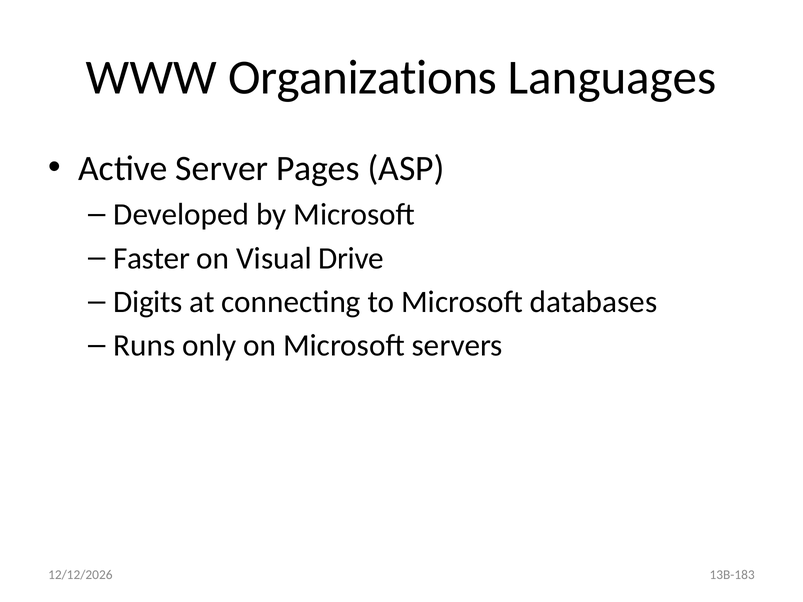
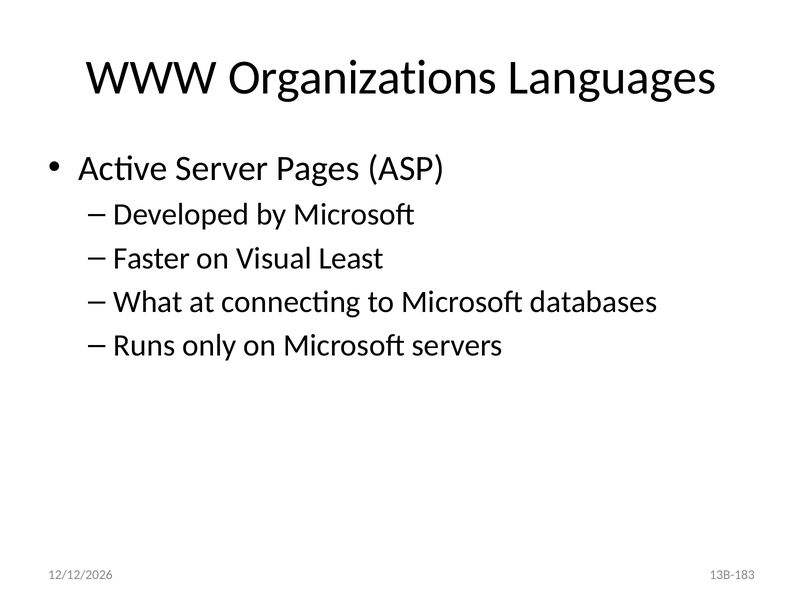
Drive: Drive -> Least
Digits: Digits -> What
